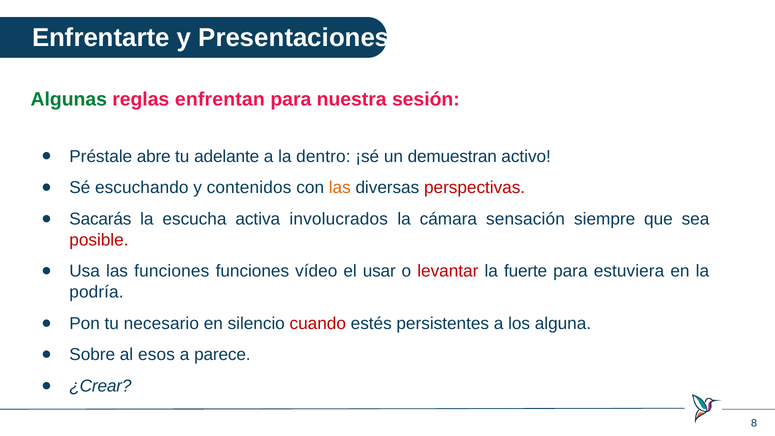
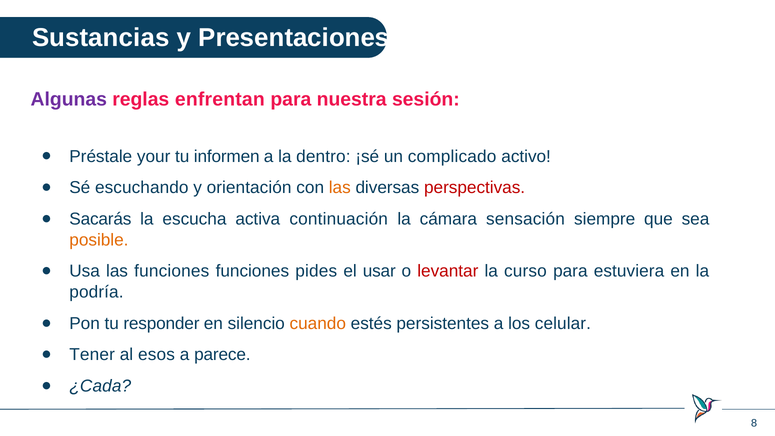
Enfrentarte: Enfrentarte -> Sustancias
Algunas colour: green -> purple
abre: abre -> your
adelante: adelante -> informen
demuestran: demuestran -> complicado
contenidos: contenidos -> orientación
involucrados: involucrados -> continuación
posible colour: red -> orange
vídeo: vídeo -> pides
fuerte: fuerte -> curso
necesario: necesario -> responder
cuando colour: red -> orange
alguna: alguna -> celular
Sobre: Sobre -> Tener
¿Crear: ¿Crear -> ¿Cada
